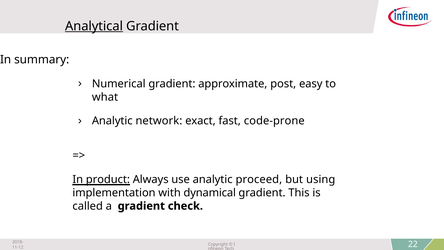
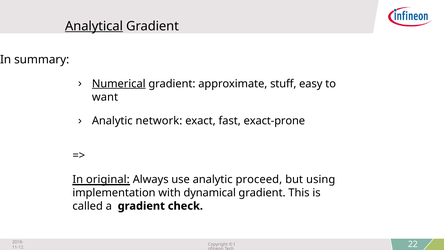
Numerical underline: none -> present
post: post -> stuff
what: what -> want
code-prone: code-prone -> exact-prone
product: product -> original
